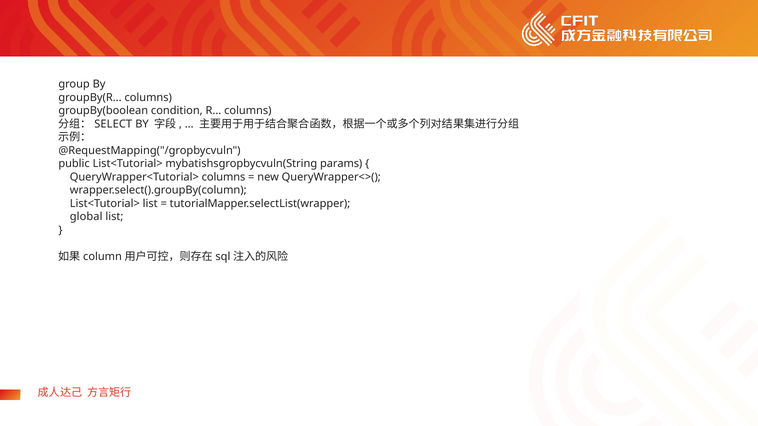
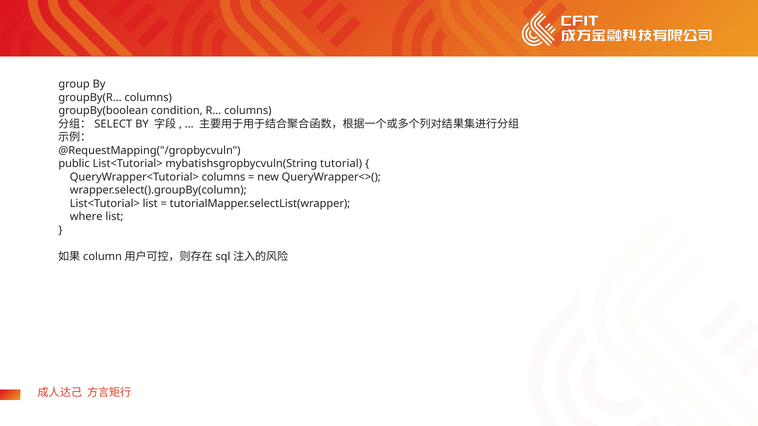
params: params -> tutorial
global: global -> where
